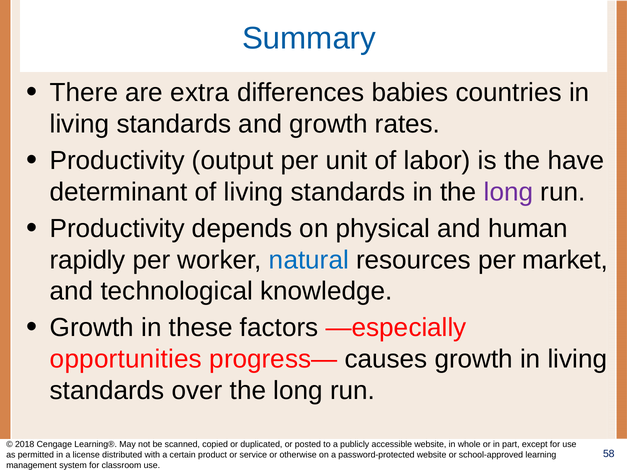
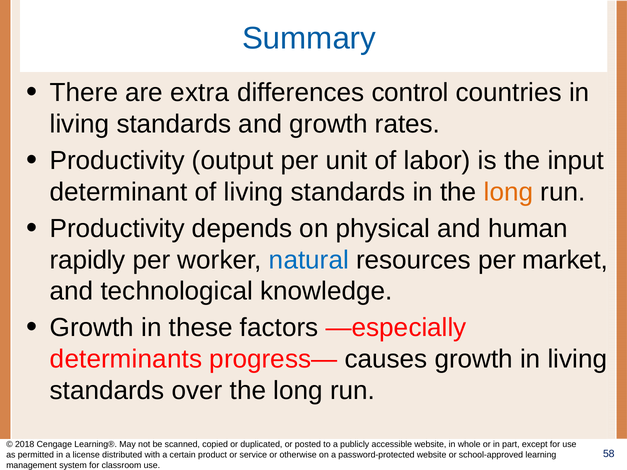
babies: babies -> control
have: have -> input
long at (508, 192) colour: purple -> orange
opportunities: opportunities -> determinants
